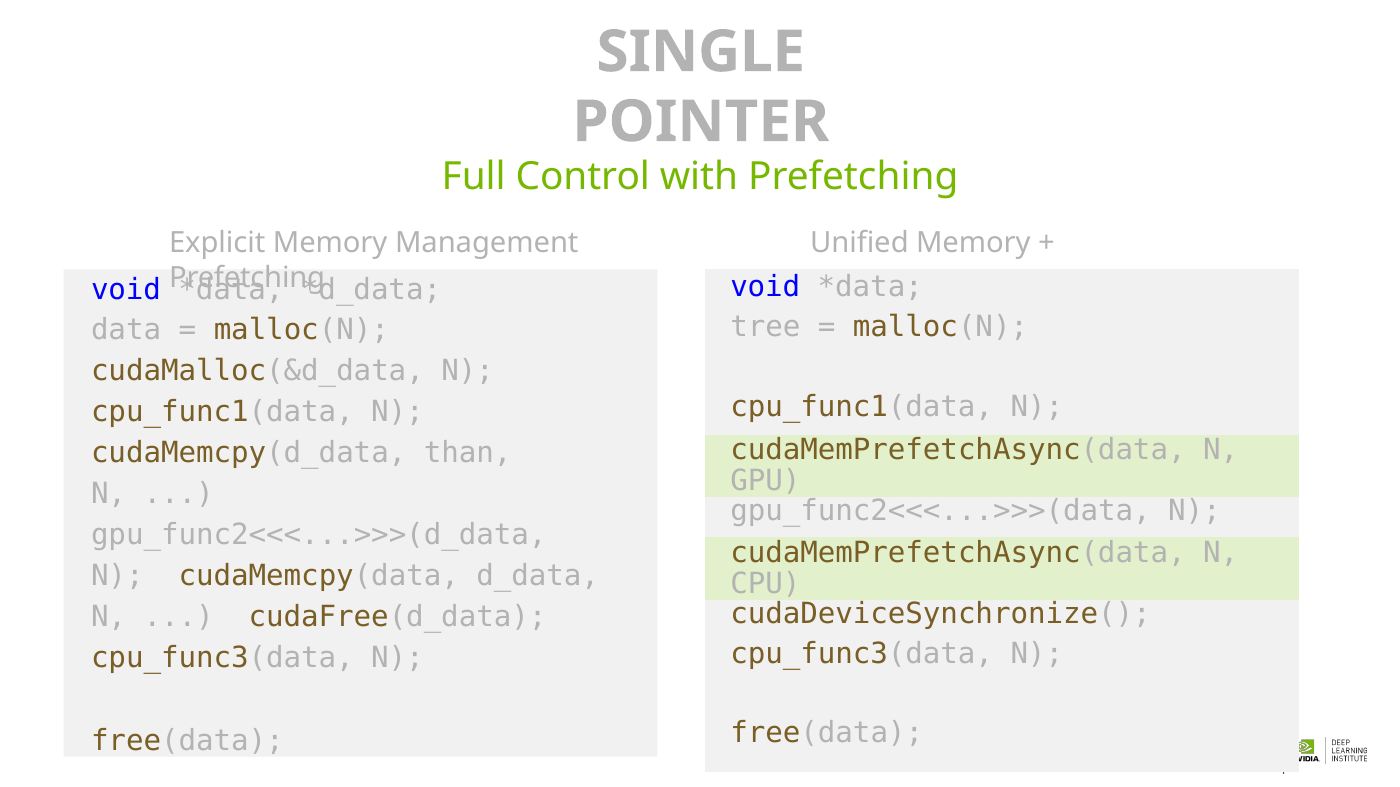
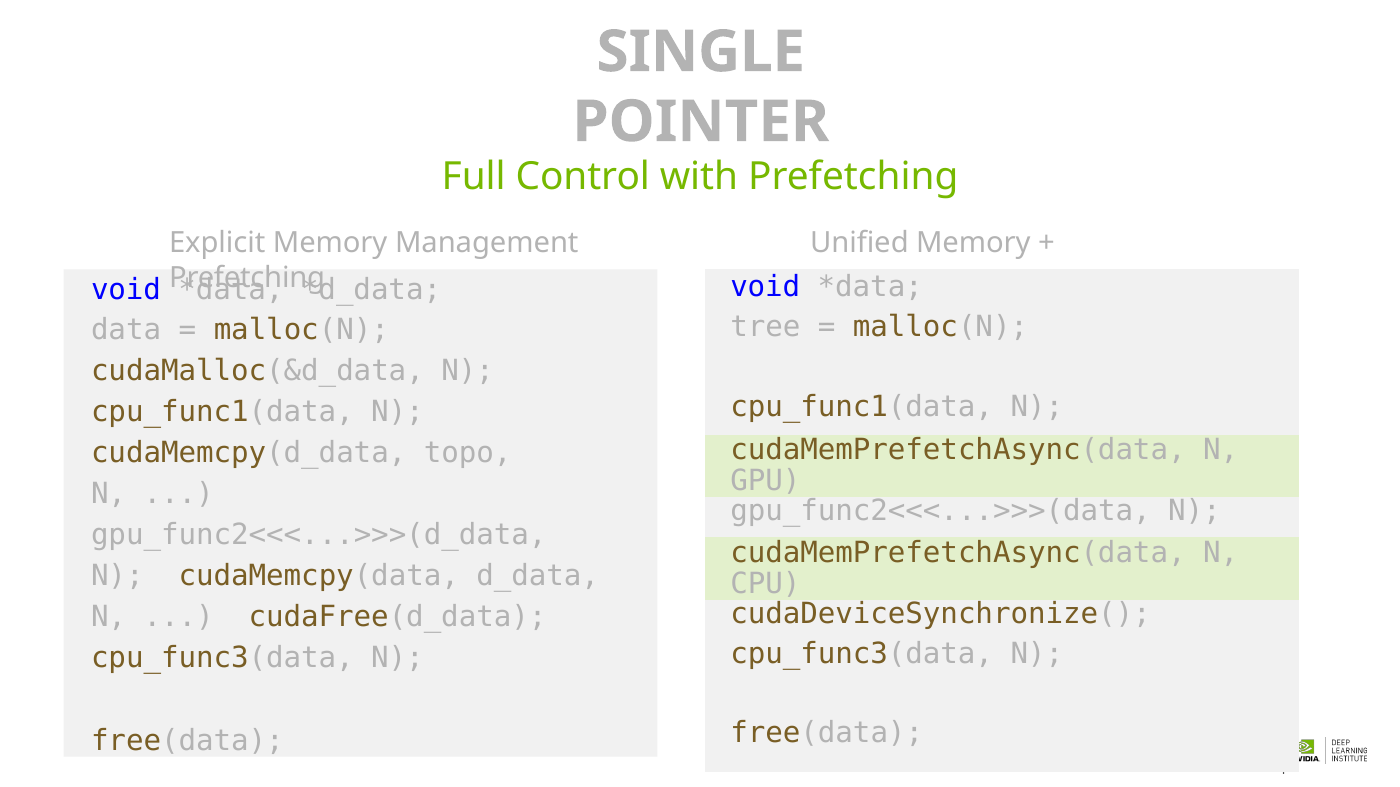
than: than -> topo
